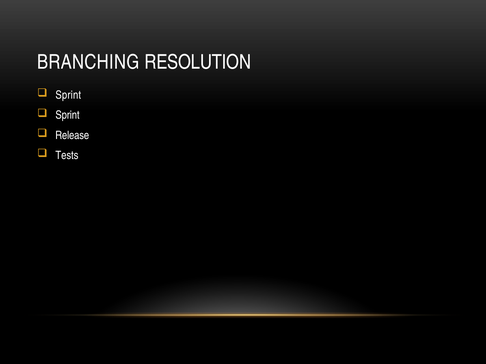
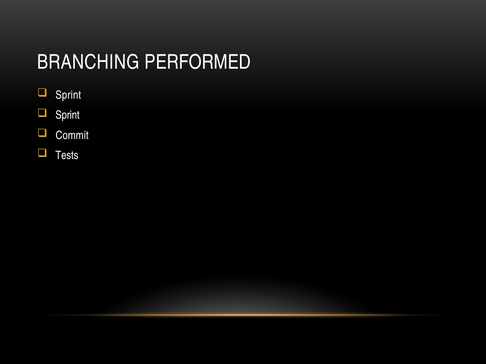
RESOLUTION: RESOLUTION -> PERFORMED
Release: Release -> Commit
